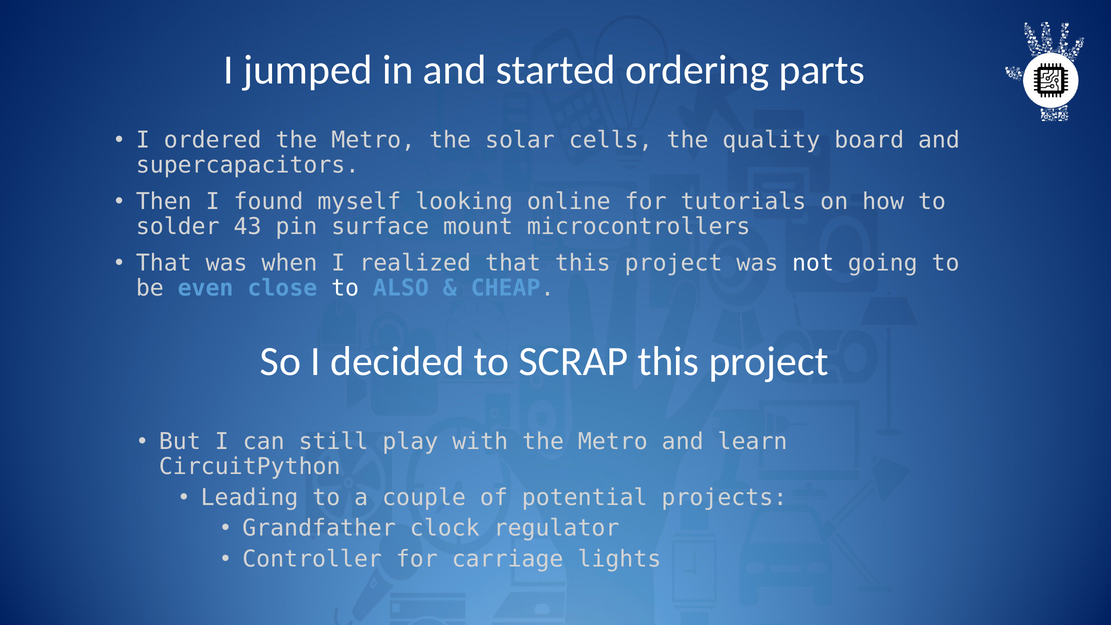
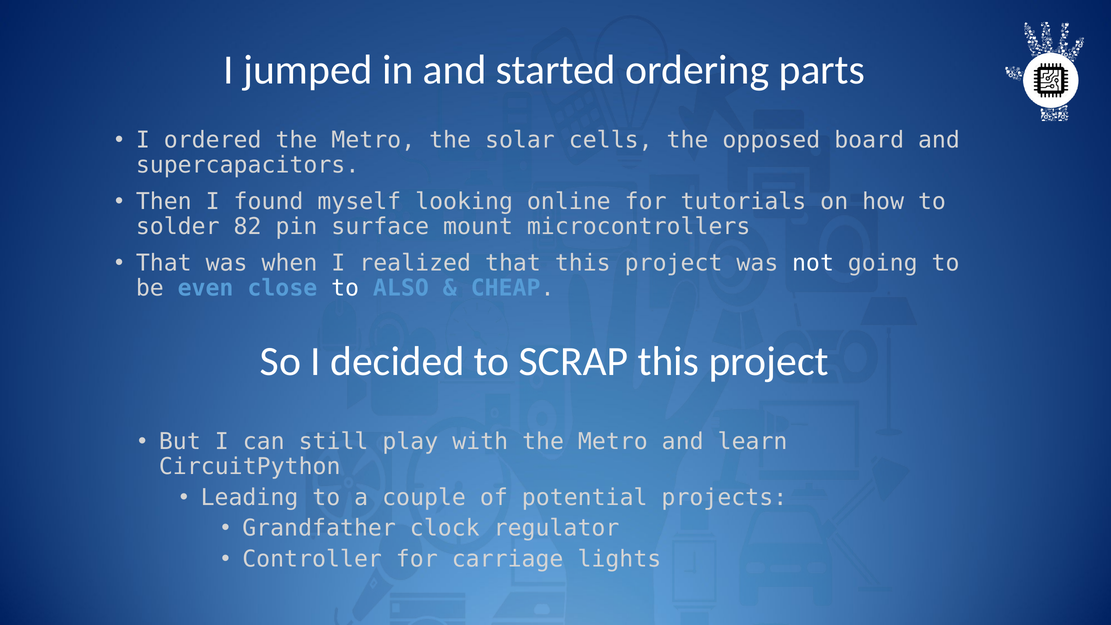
quality: quality -> opposed
43: 43 -> 82
